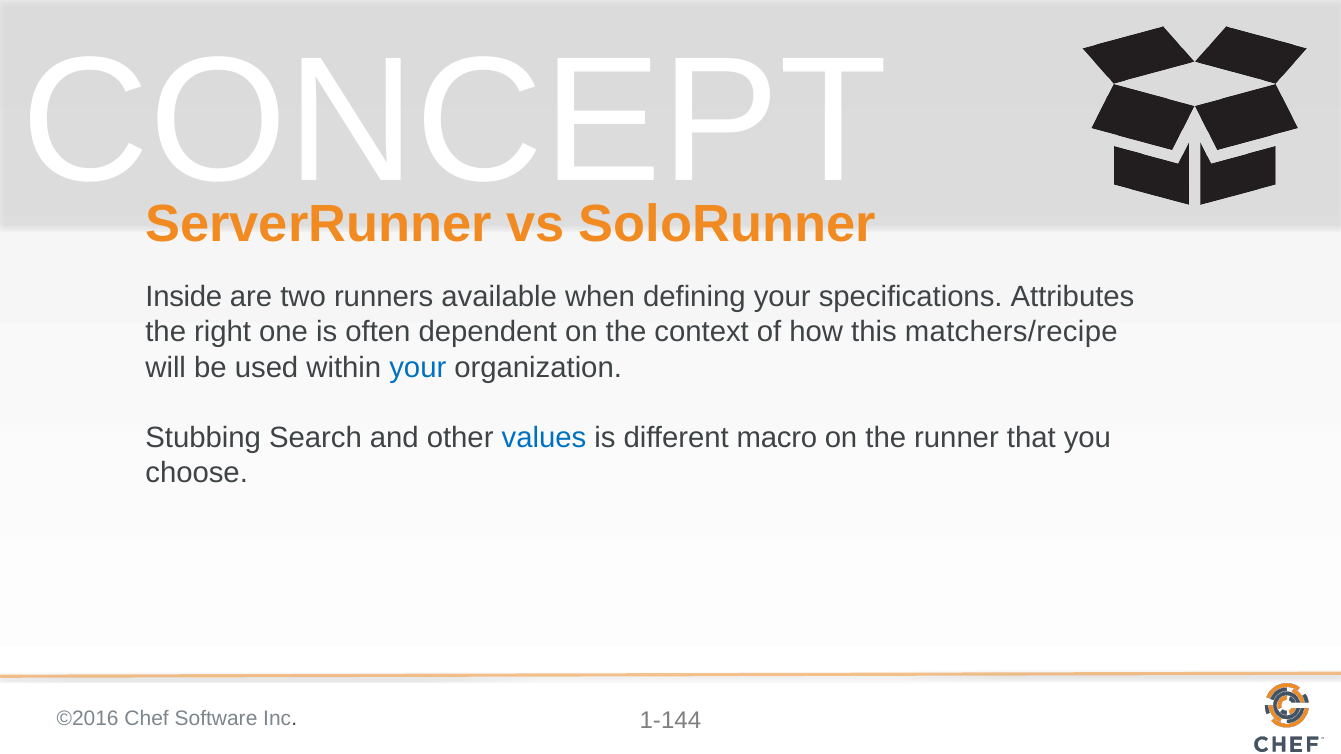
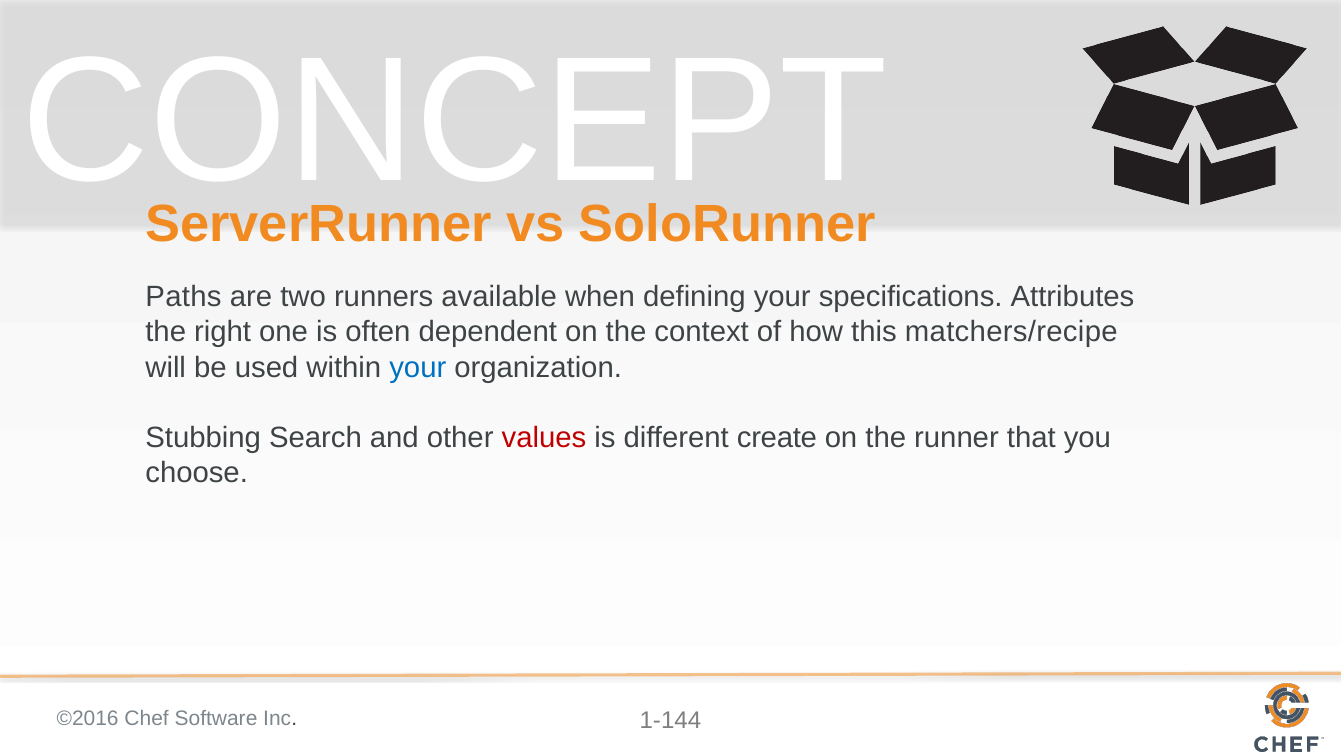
Inside: Inside -> Paths
values colour: blue -> red
macro: macro -> create
